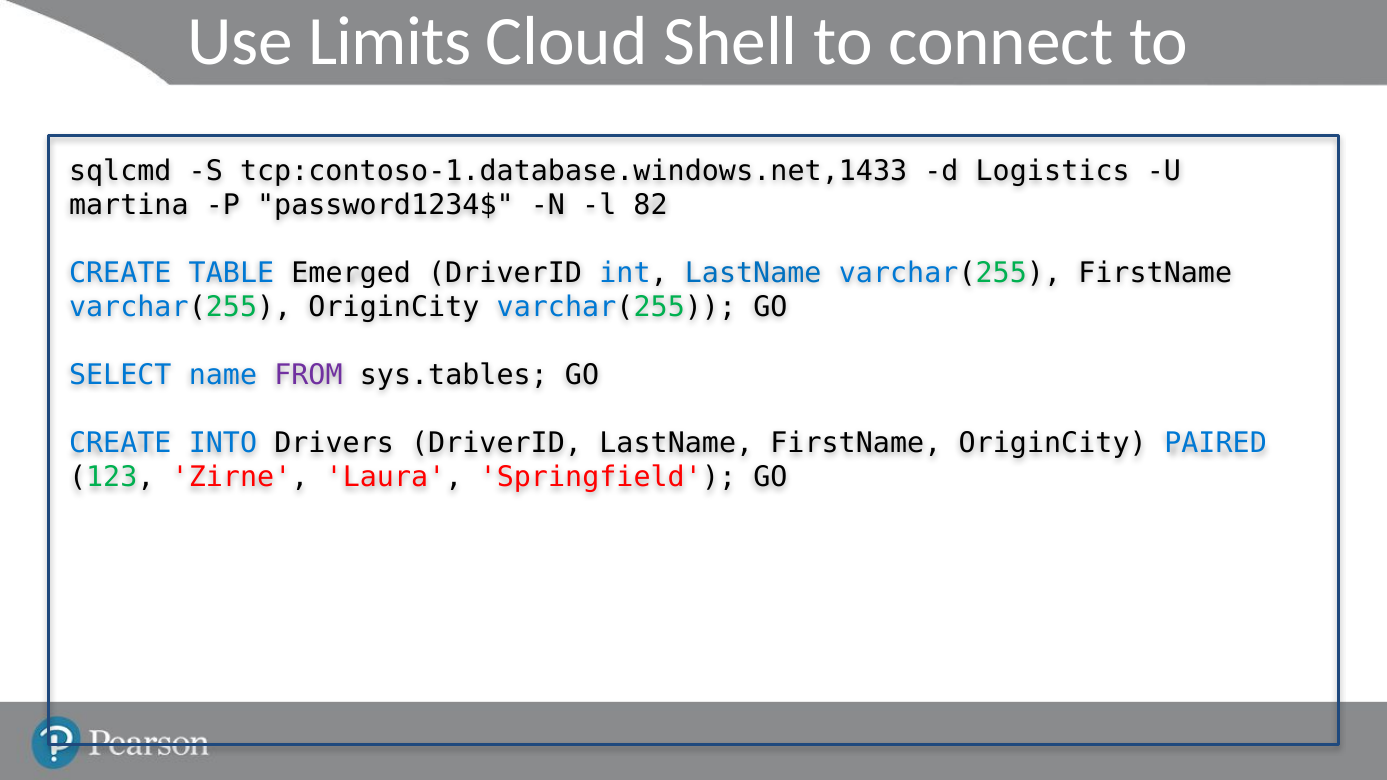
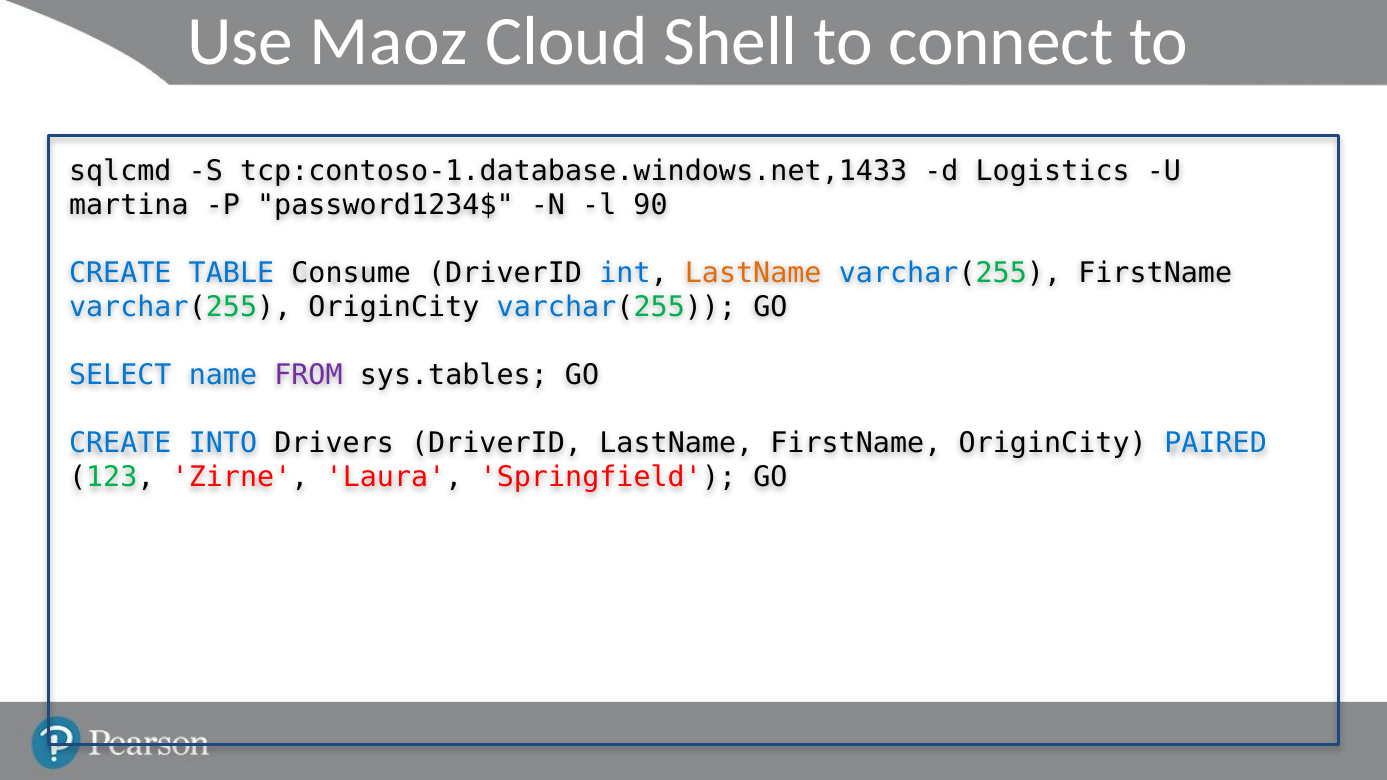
Limits: Limits -> Maoz
82: 82 -> 90
Emerged: Emerged -> Consume
LastName at (753, 273) colour: blue -> orange
